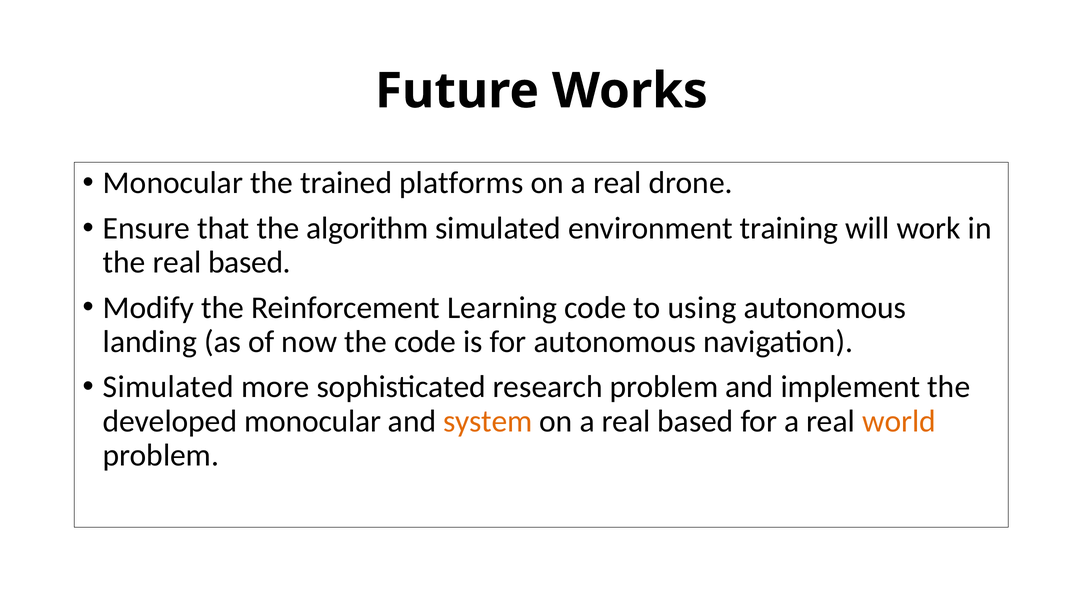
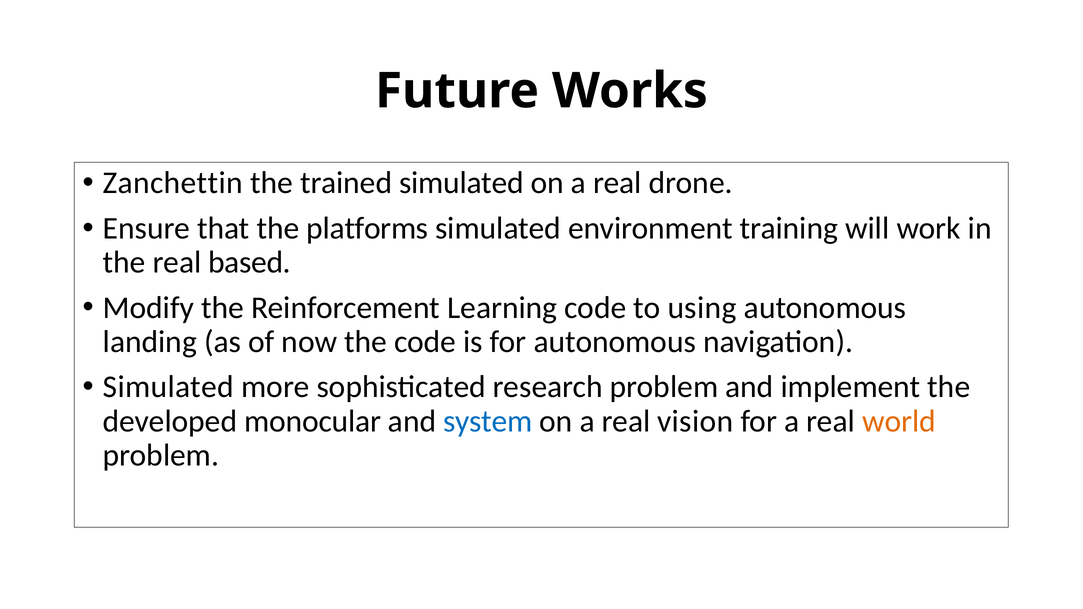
Monocular at (173, 183): Monocular -> Zanchettin
trained platforms: platforms -> simulated
algorithm: algorithm -> platforms
system colour: orange -> blue
a real based: based -> vision
